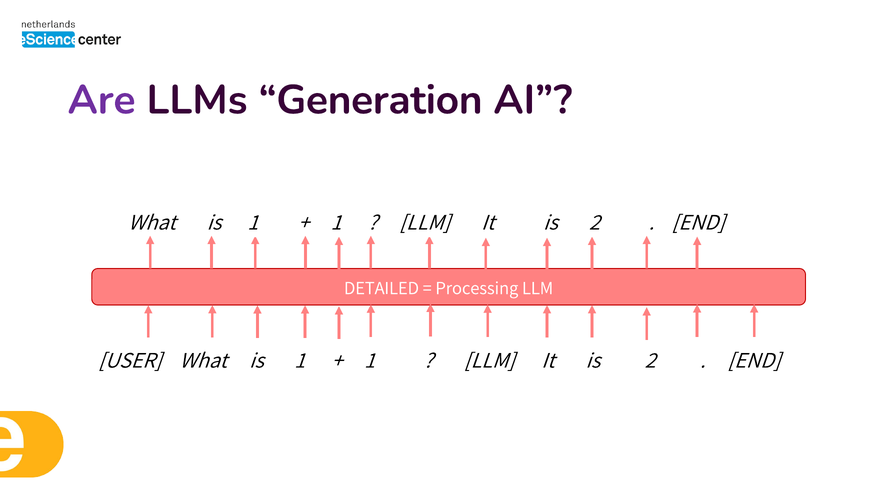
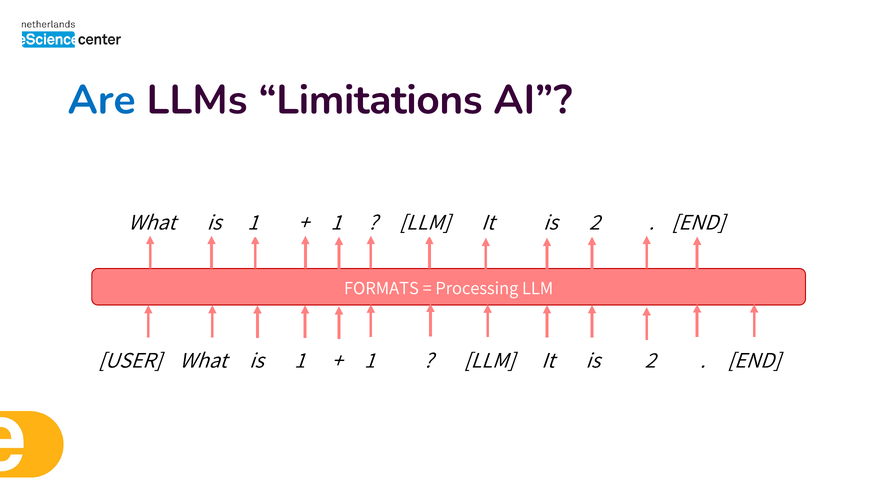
Are colour: purple -> blue
Generation: Generation -> Limitations
DETAILED: DETAILED -> FORMATS
